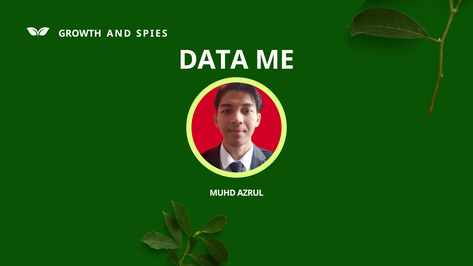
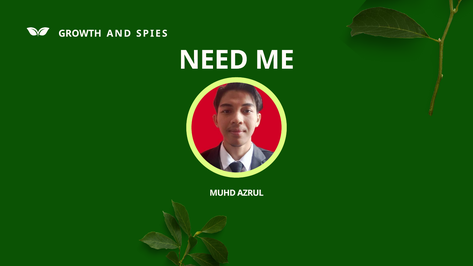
DATA: DATA -> NEED
